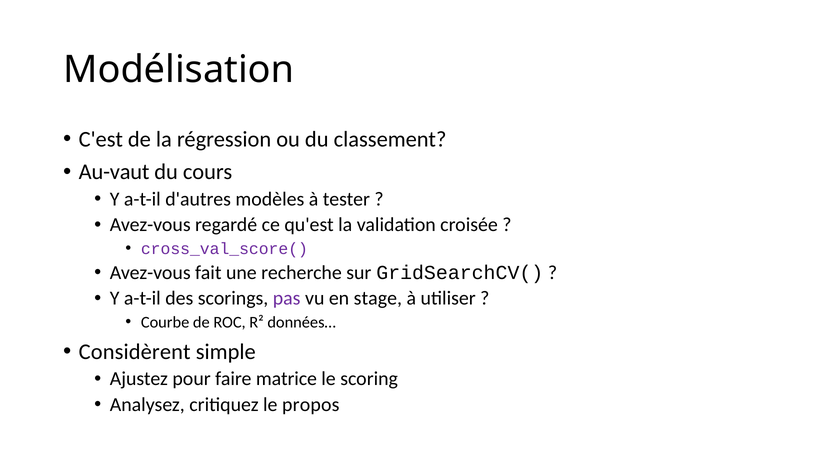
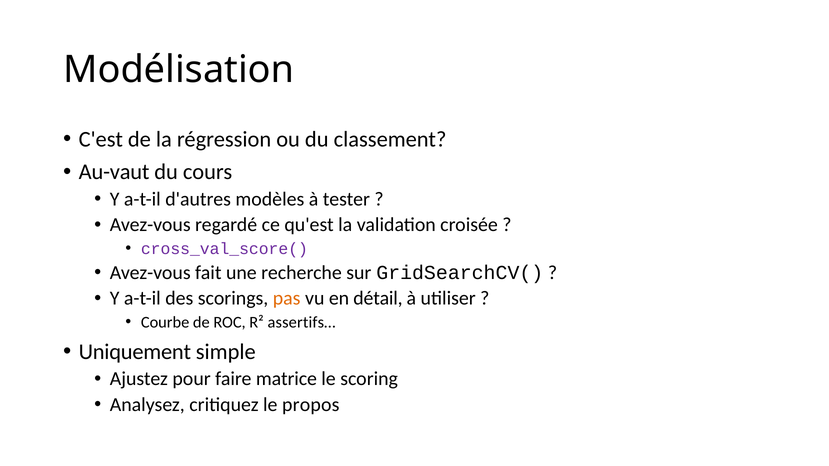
pas colour: purple -> orange
stage: stage -> détail
données…: données… -> assertifs…
Considèrent: Considèrent -> Uniquement
